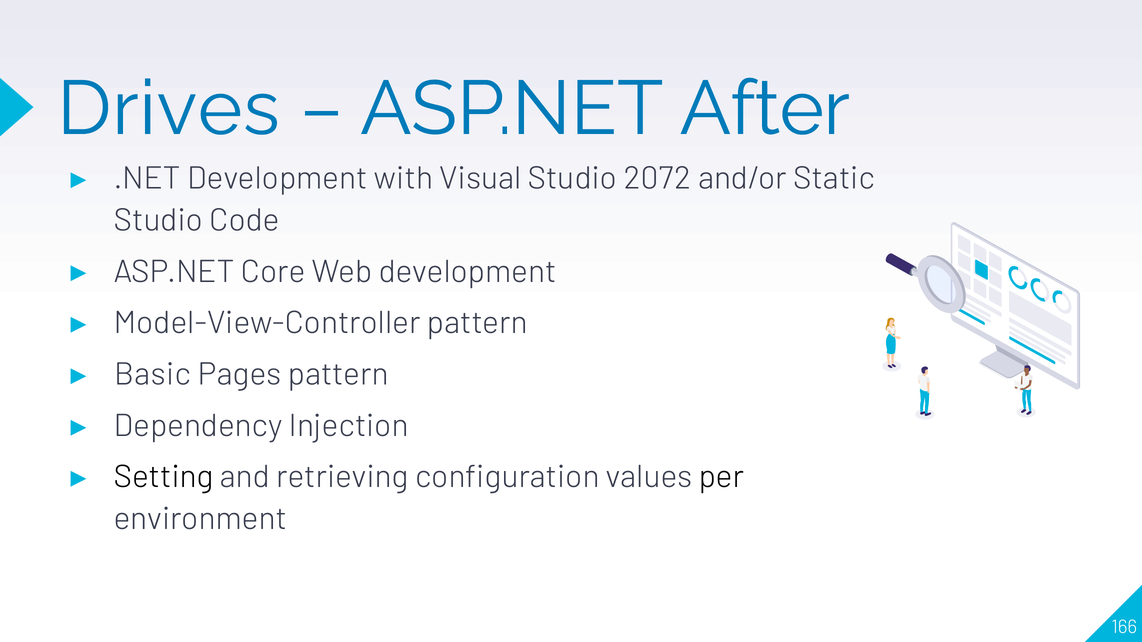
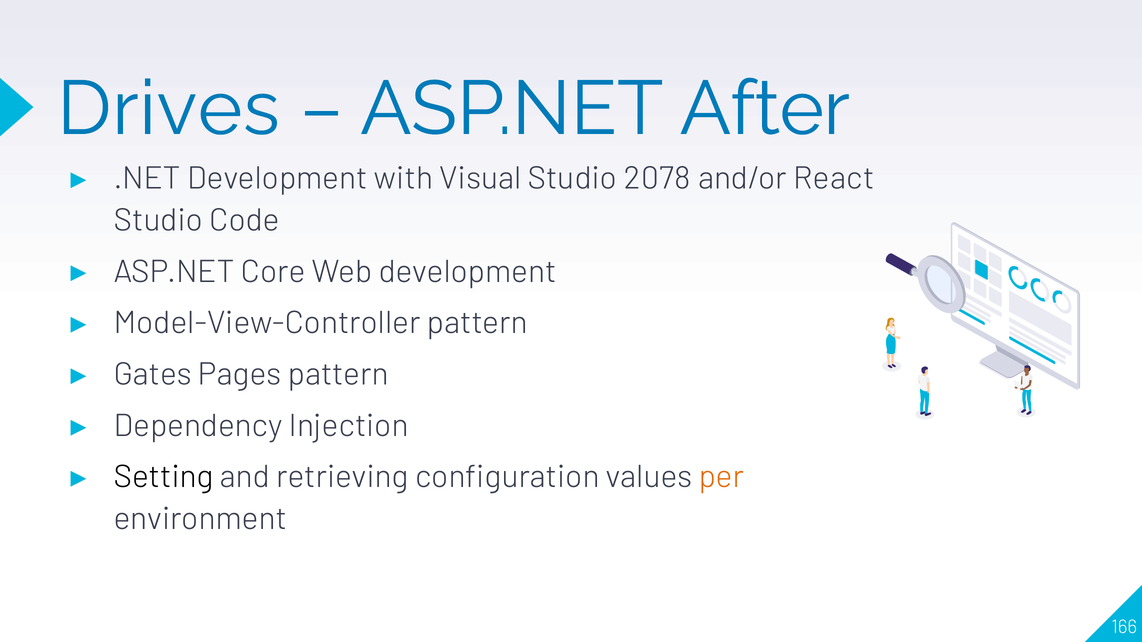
2072: 2072 -> 2078
Static: Static -> React
Basic: Basic -> Gates
per colour: black -> orange
